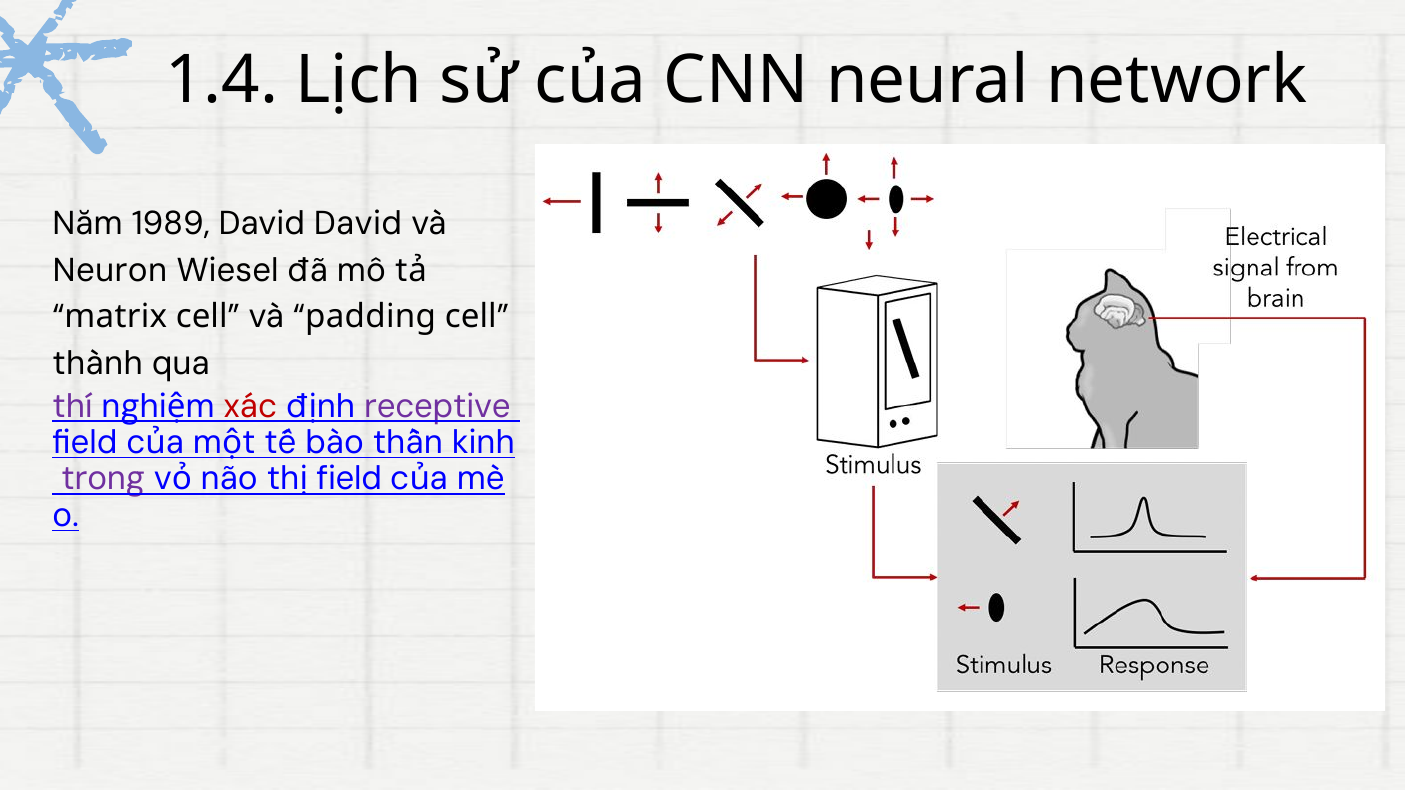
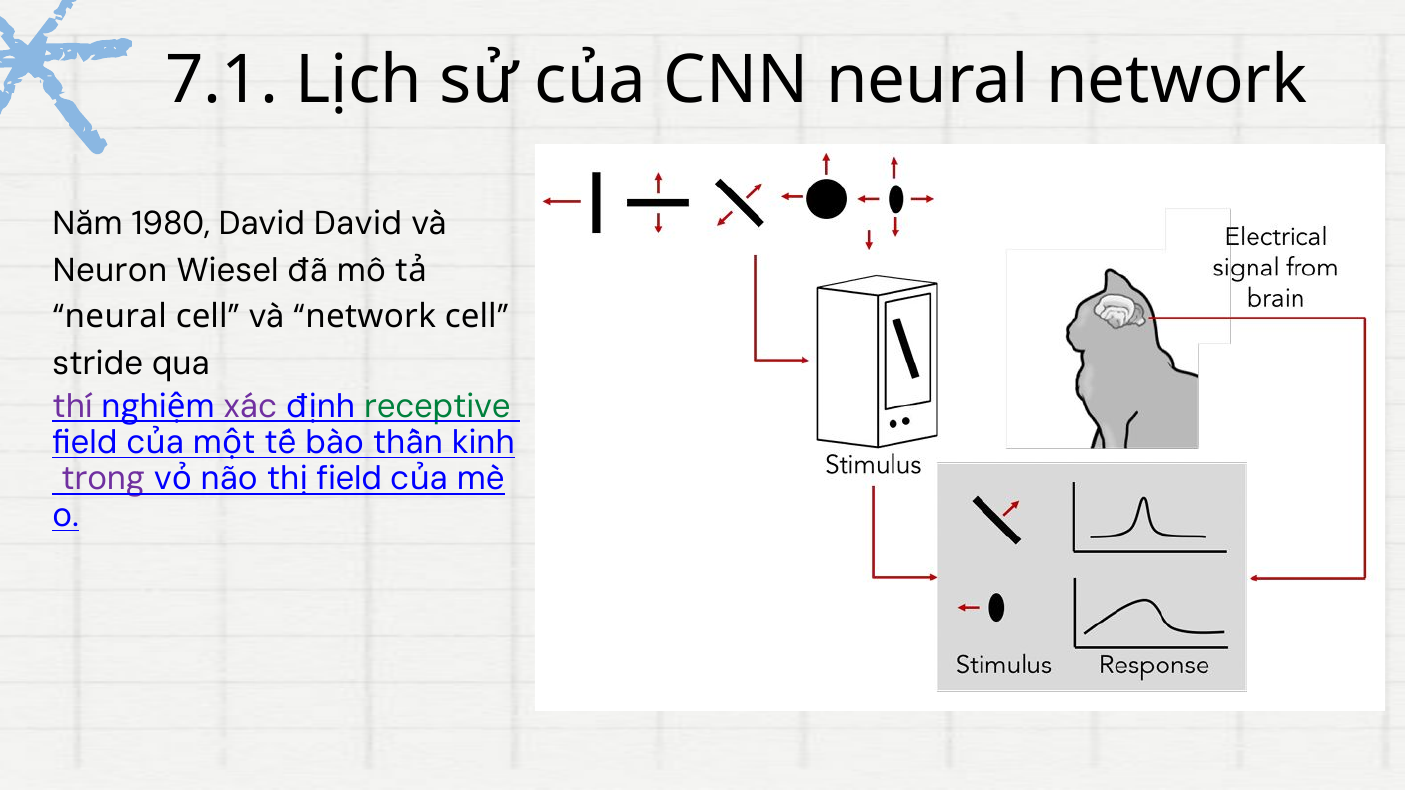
1.4: 1.4 -> 7.1
1989: 1989 -> 1980
matrix at (116, 317): matrix -> neural
padding at (371, 317): padding -> network
thành: thành -> stride
xác colour: red -> purple
receptive colour: purple -> green
